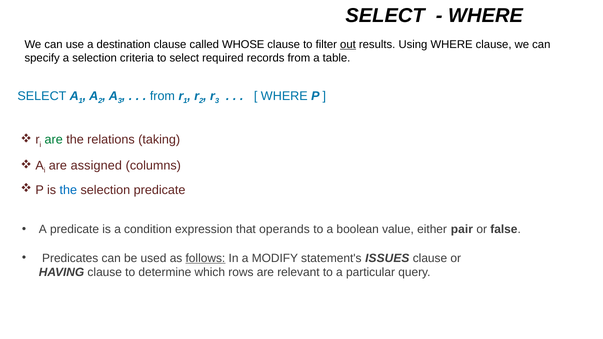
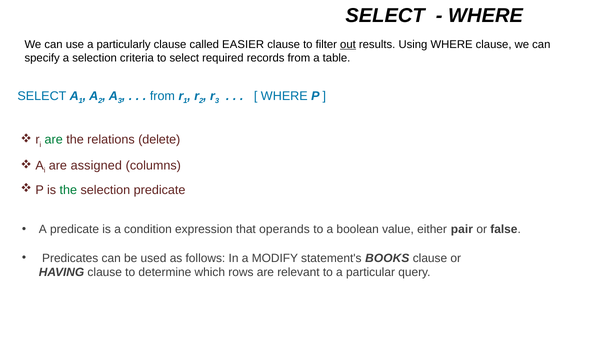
destination: destination -> particularly
WHOSE: WHOSE -> EASIER
taking: taking -> delete
the at (68, 190) colour: blue -> green
follows underline: present -> none
ISSUES: ISSUES -> BOOKS
